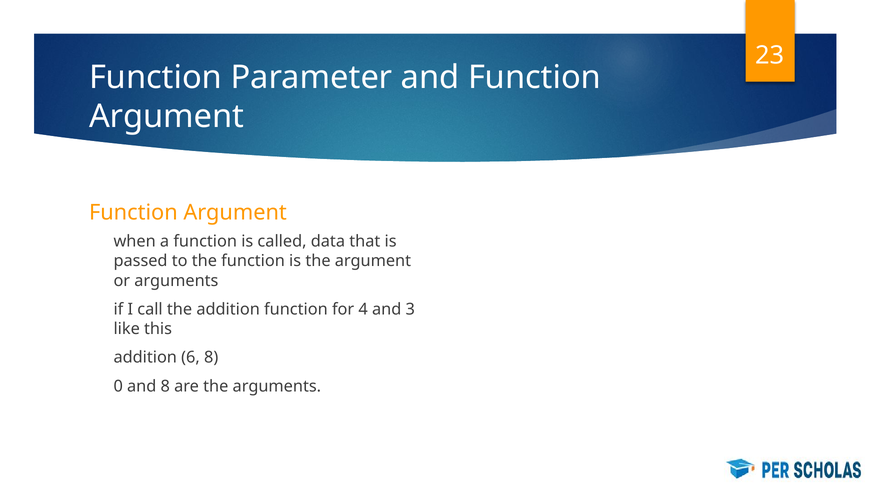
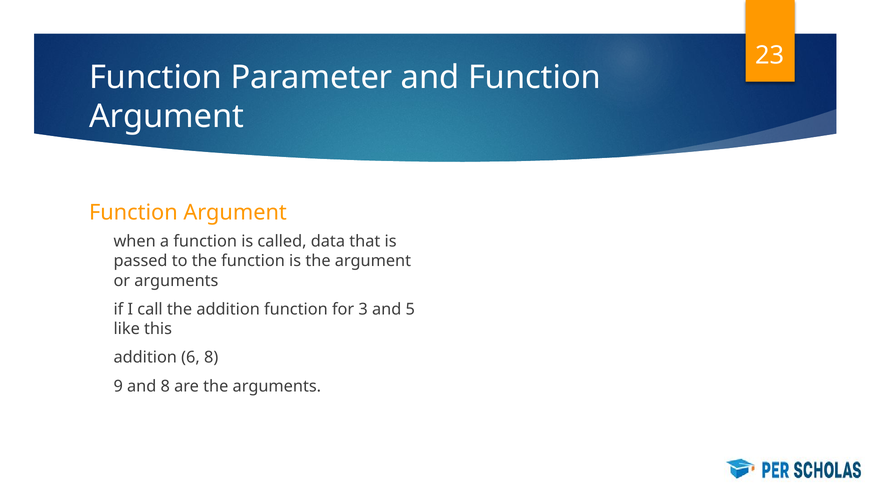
4: 4 -> 3
3: 3 -> 5
0: 0 -> 9
